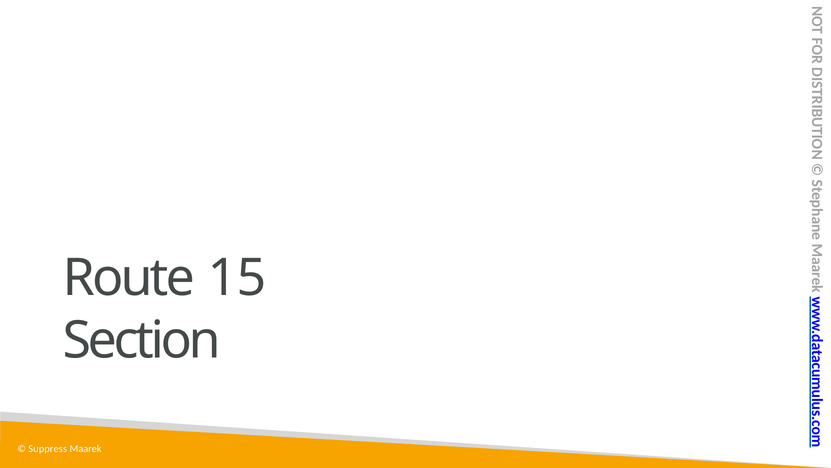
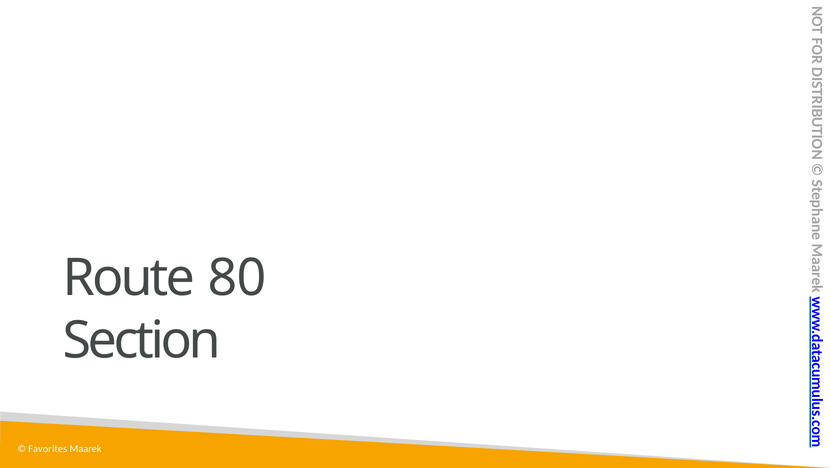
15: 15 -> 80
Suppress: Suppress -> Favorites
